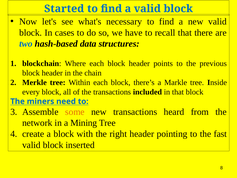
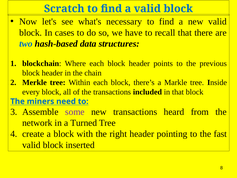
Started: Started -> Scratch
some colour: orange -> purple
Mining: Mining -> Turned
